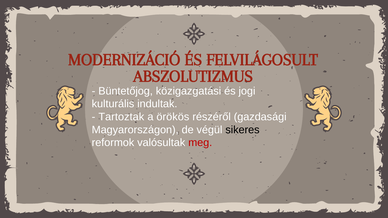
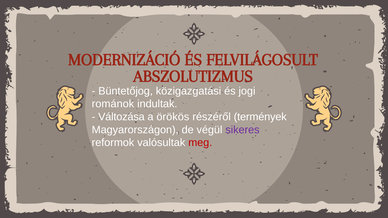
kulturális: kulturális -> románok
Tartoztak: Tartoztak -> Változása
gazdasági: gazdasági -> termények
sikeres colour: black -> purple
